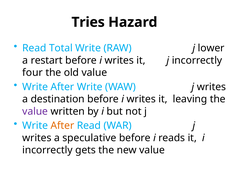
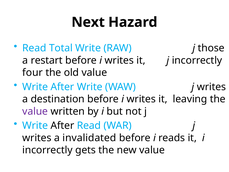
Tries: Tries -> Next
lower: lower -> those
After at (62, 125) colour: orange -> black
speculative: speculative -> invalidated
